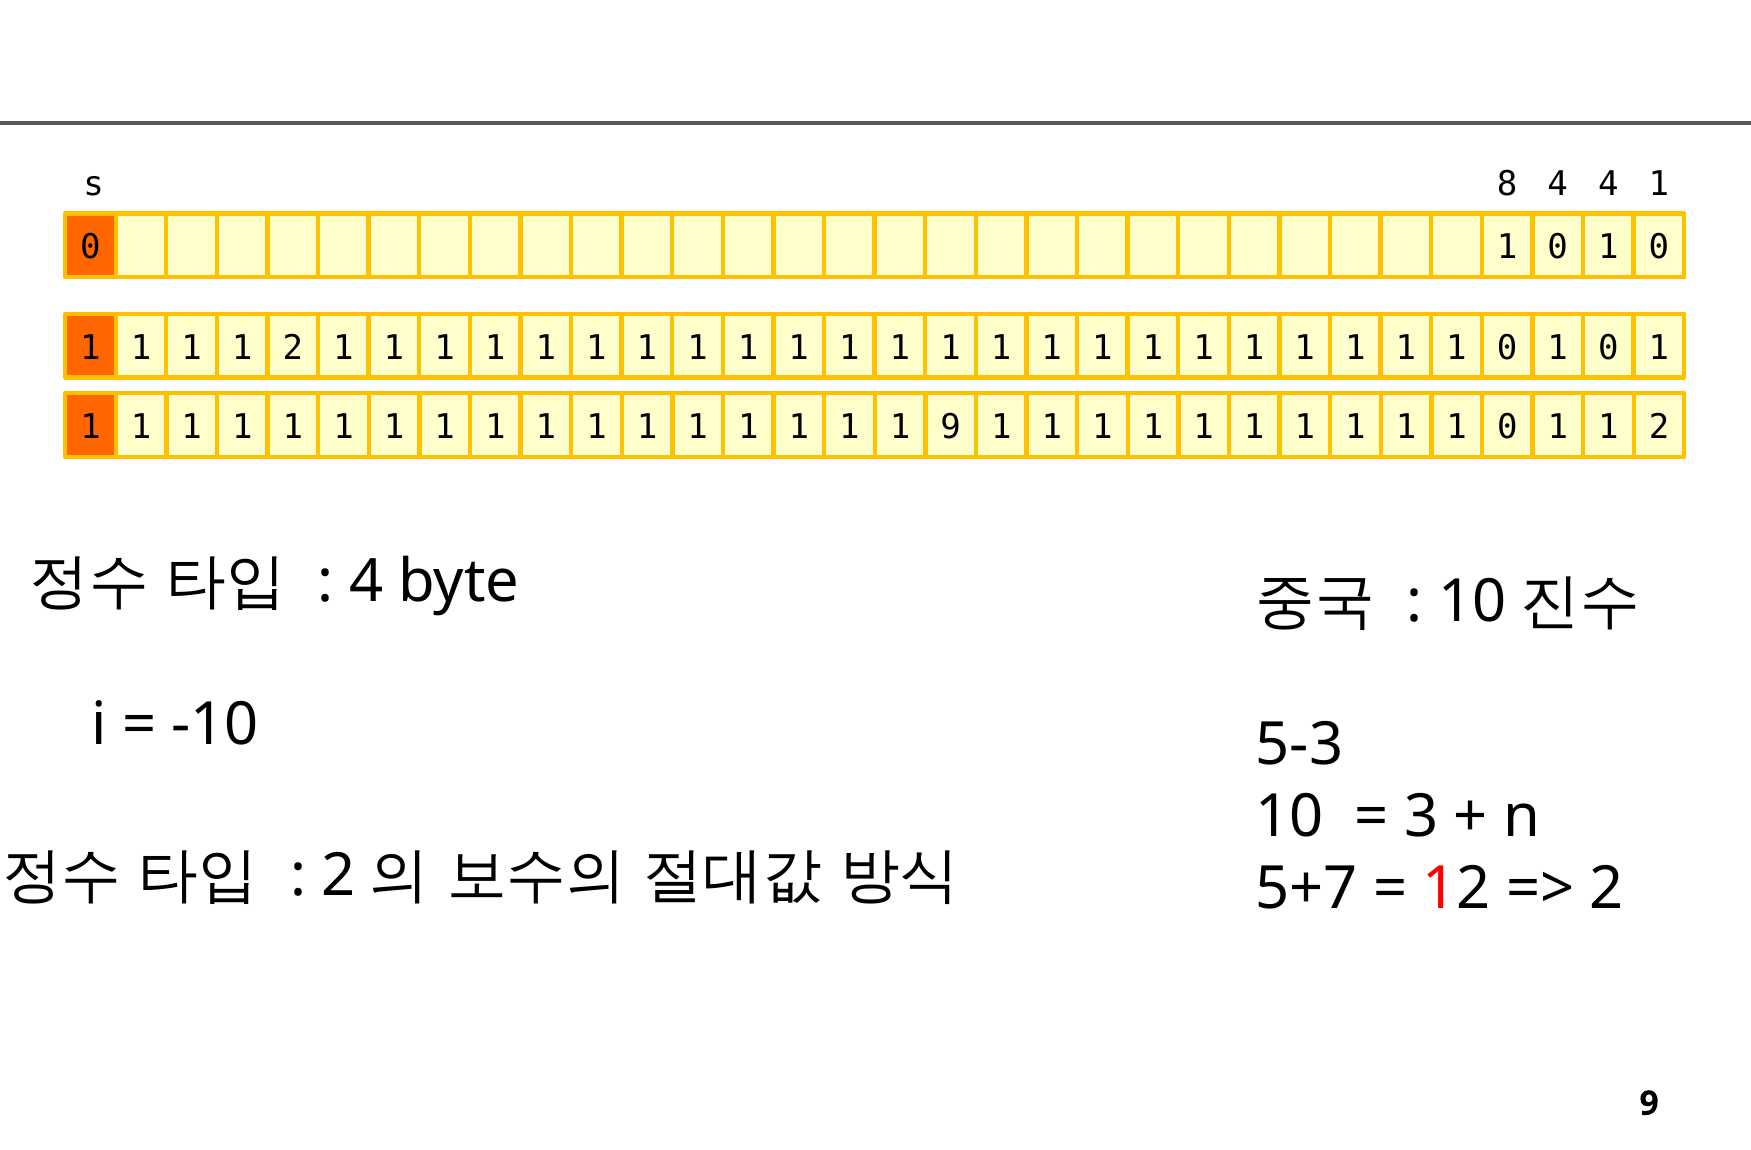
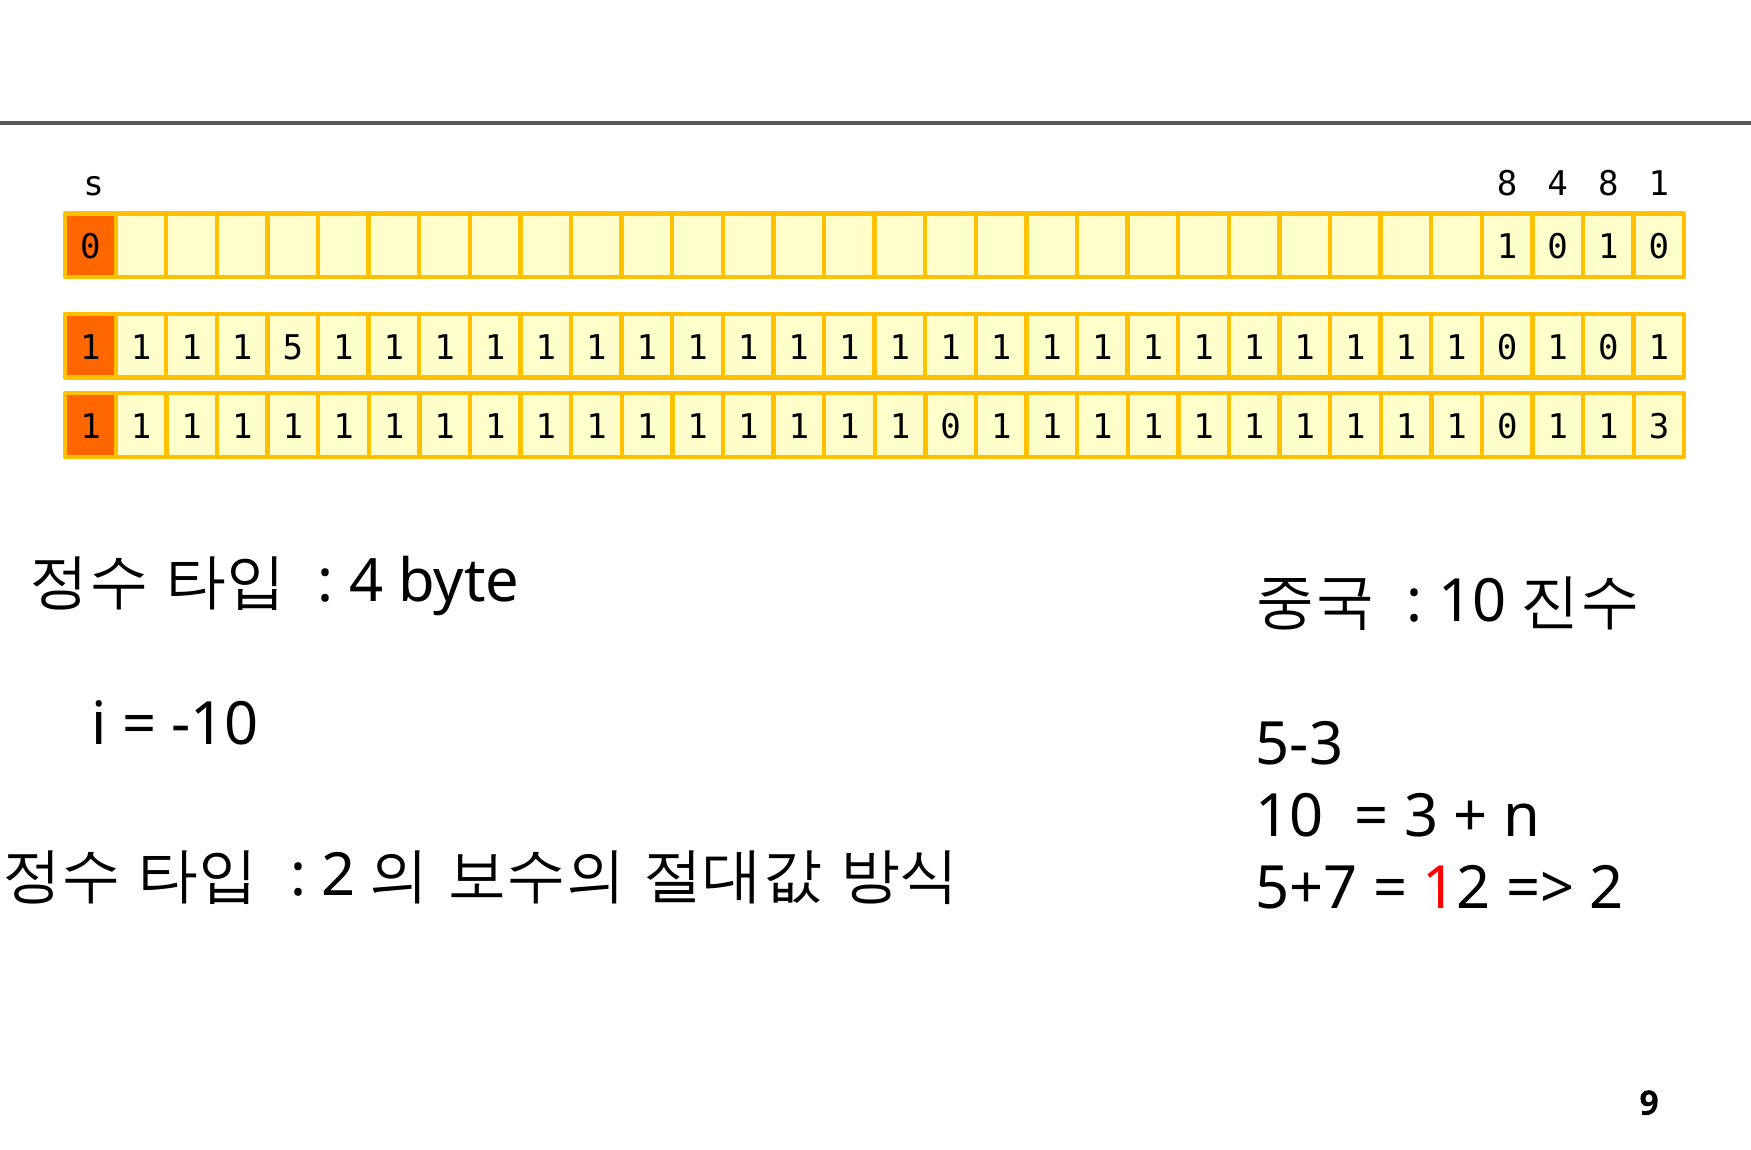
4 4: 4 -> 8
1 1 1 2: 2 -> 5
9 at (951, 427): 9 -> 0
0 1 1 2: 2 -> 3
